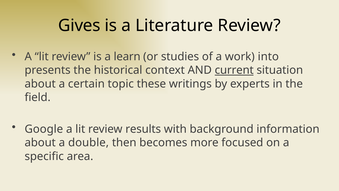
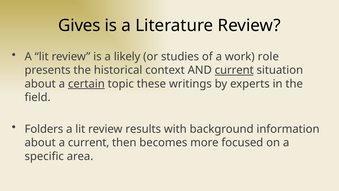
learn: learn -> likely
into: into -> role
certain underline: none -> present
Google: Google -> Folders
a double: double -> current
